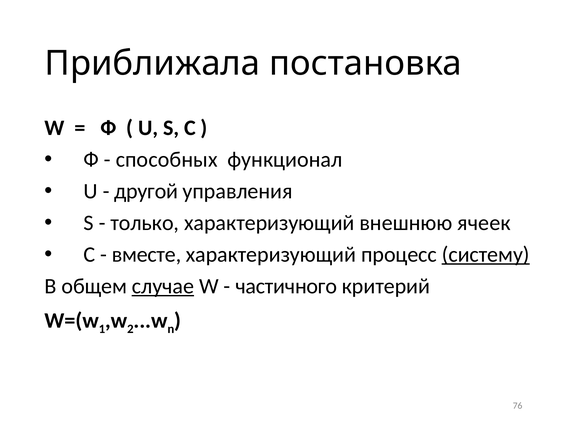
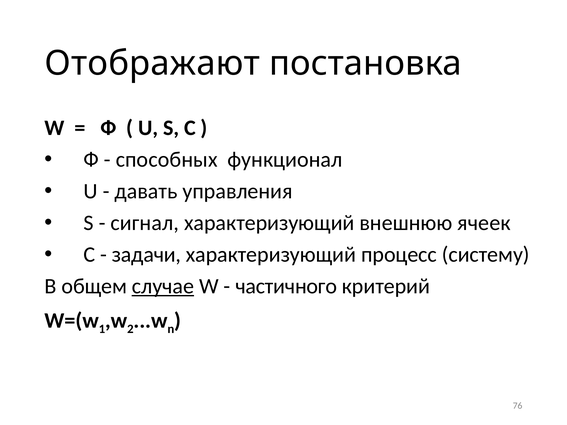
Приближала: Приближала -> Отображают
другой: другой -> давать
только: только -> сигнал
вместе: вместе -> задачи
систему underline: present -> none
